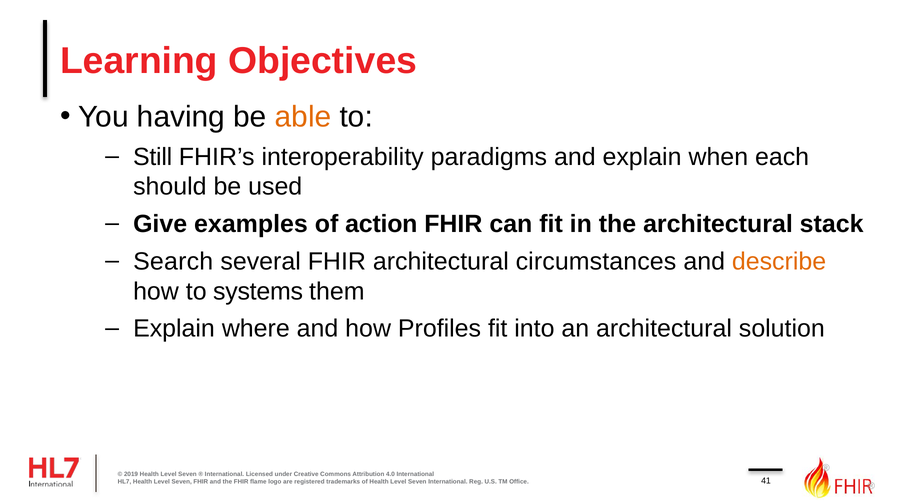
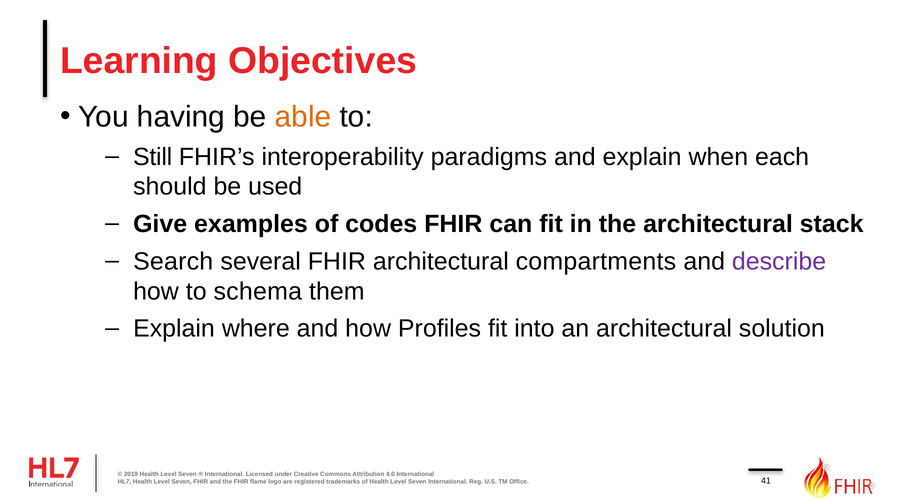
action: action -> codes
circumstances: circumstances -> compartments
describe colour: orange -> purple
systems: systems -> schema
